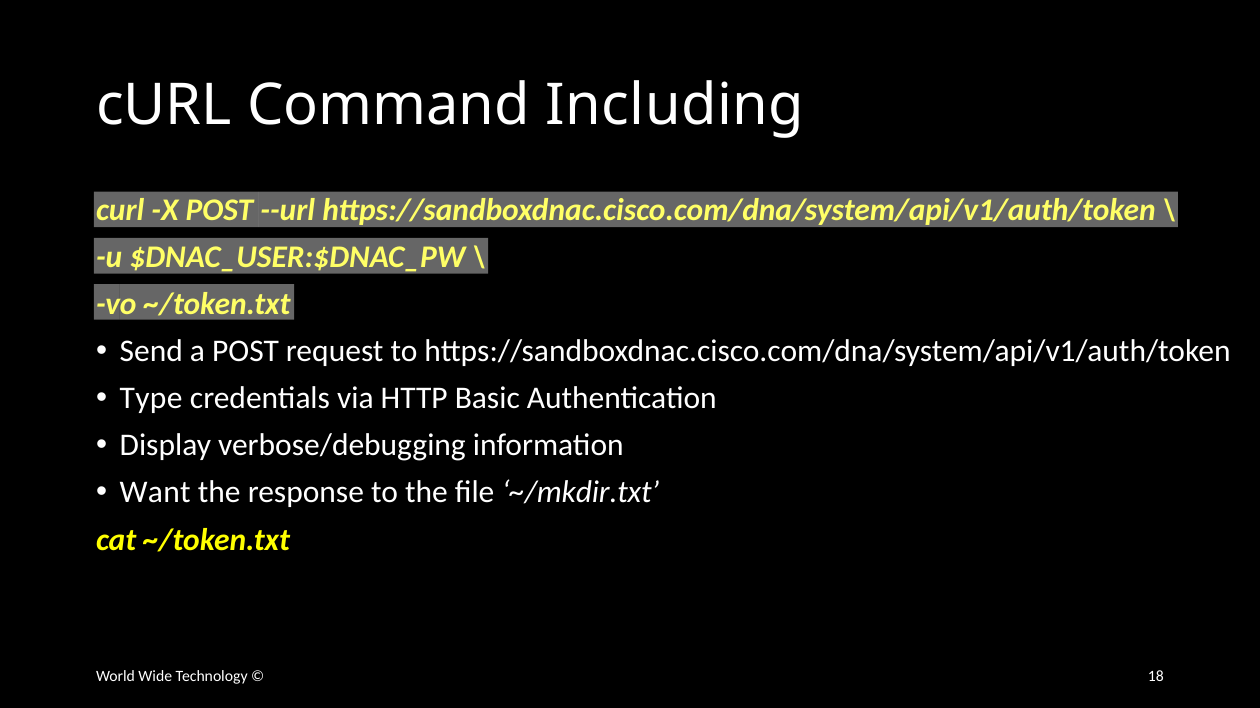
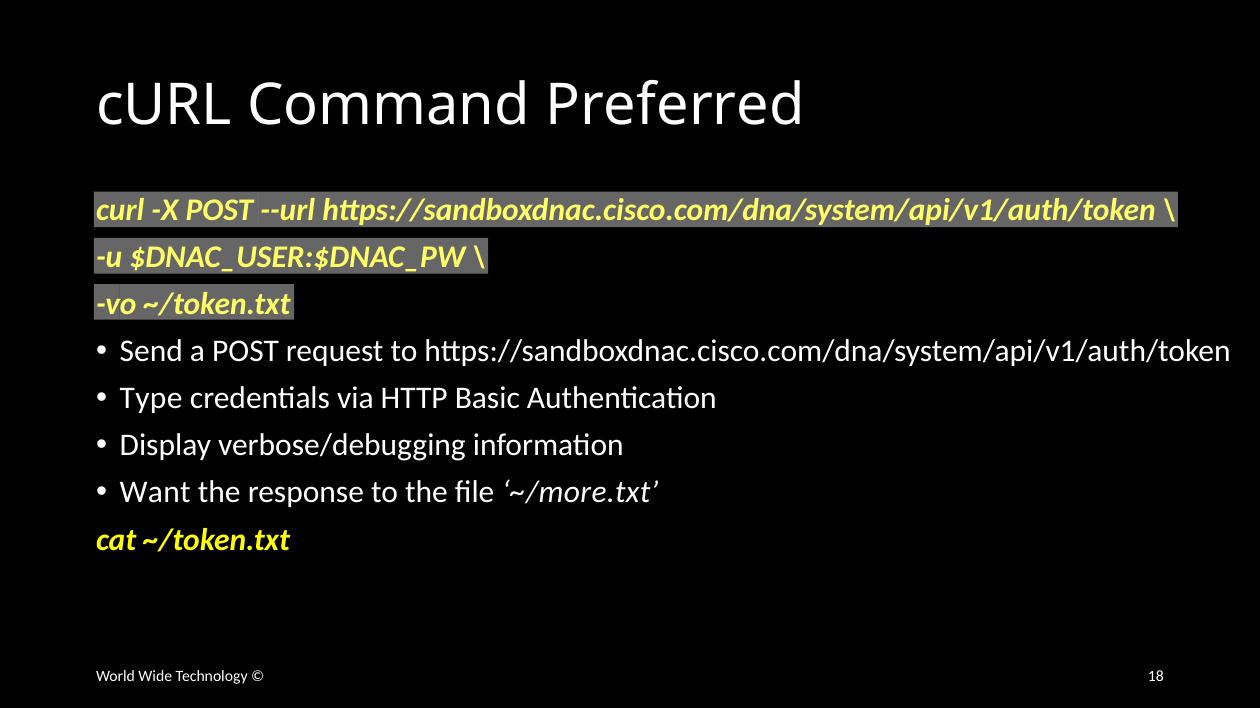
Including: Including -> Preferred
~/mkdir.txt: ~/mkdir.txt -> ~/more.txt
